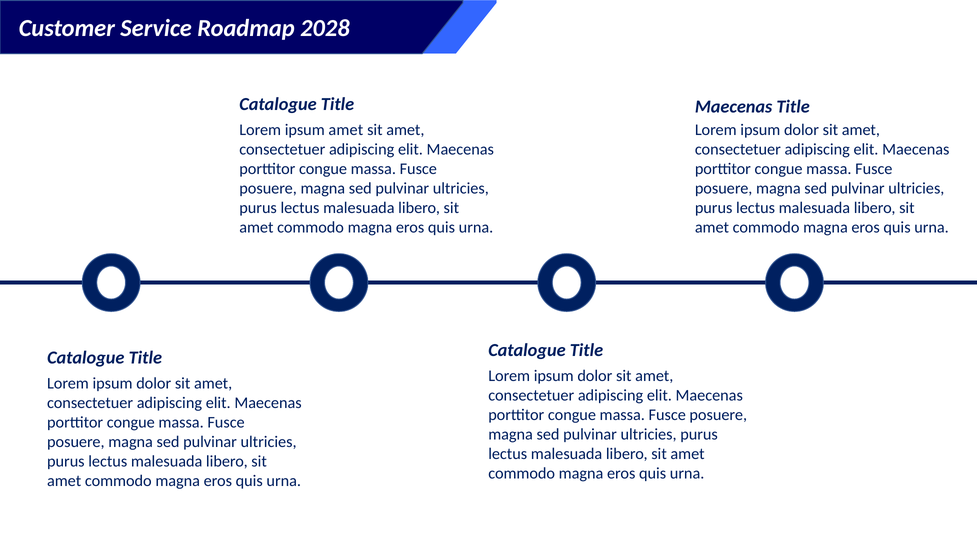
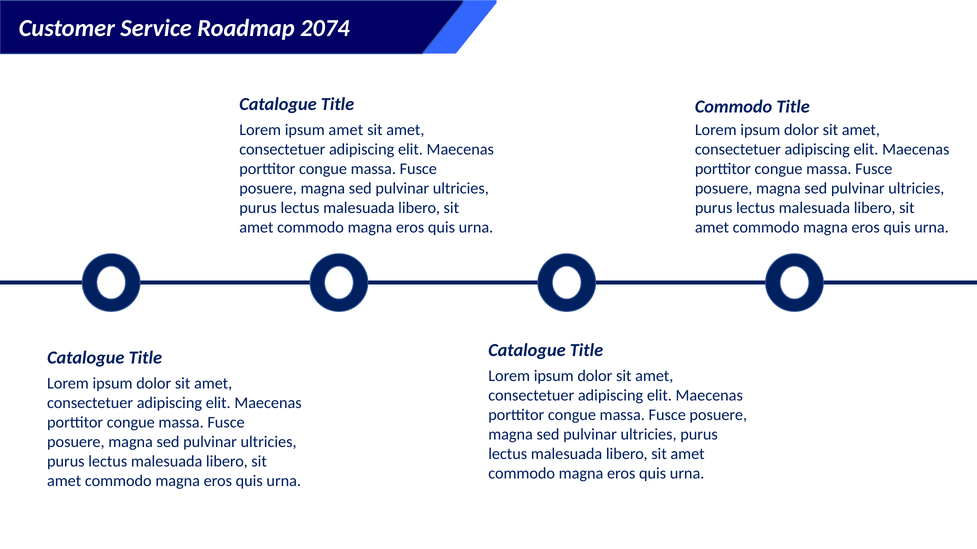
2028: 2028 -> 2074
Title Maecenas: Maecenas -> Commodo
